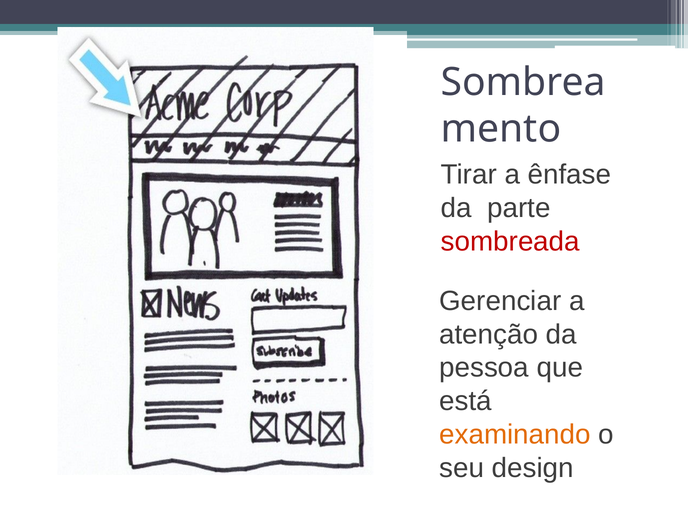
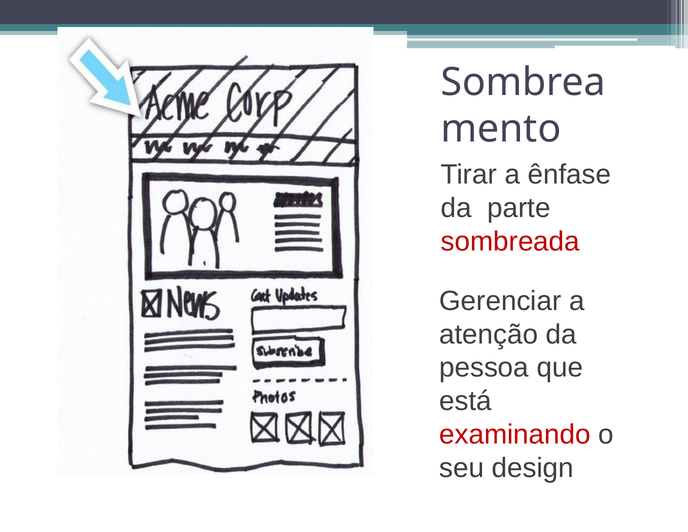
examinando colour: orange -> red
